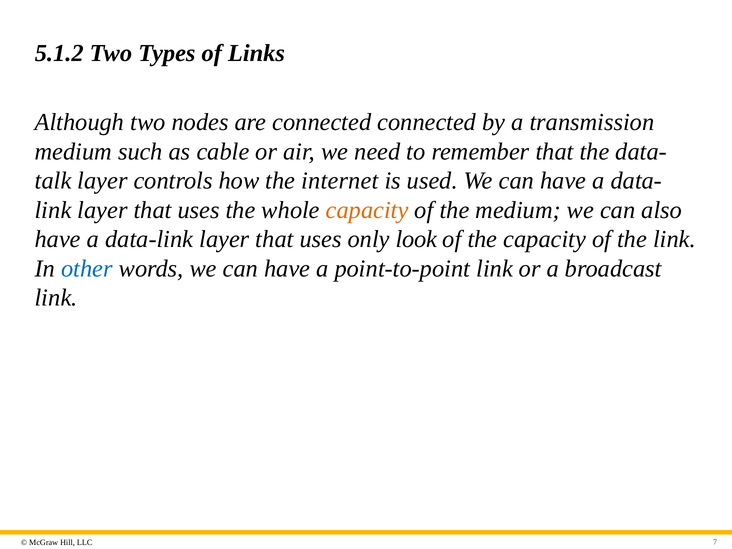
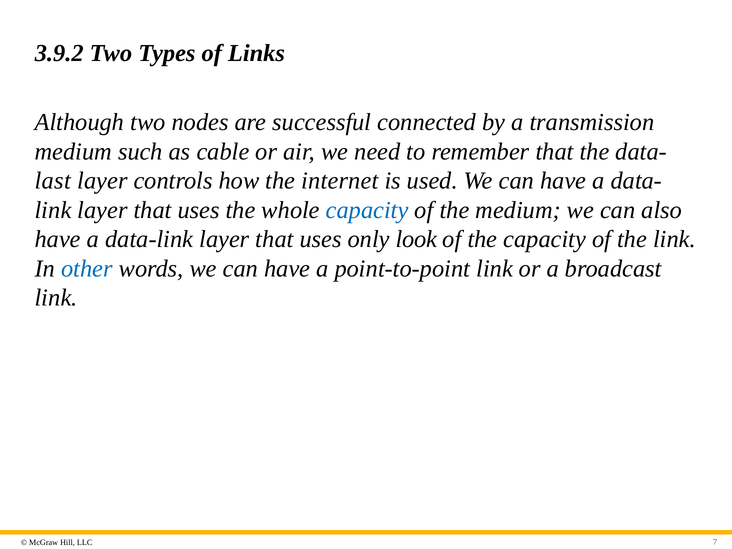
5.1.2: 5.1.2 -> 3.9.2
are connected: connected -> successful
talk: talk -> last
capacity at (367, 210) colour: orange -> blue
